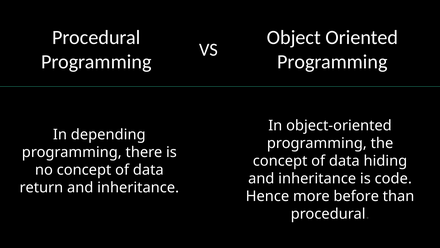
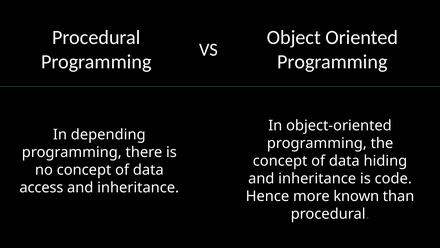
return: return -> access
before: before -> known
